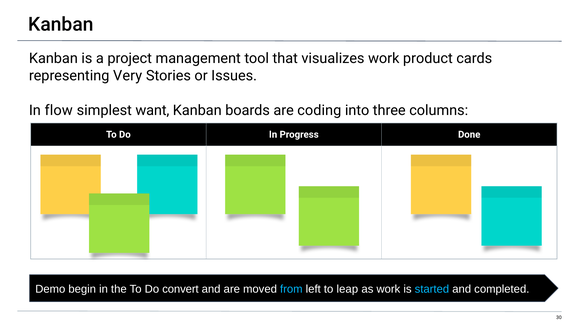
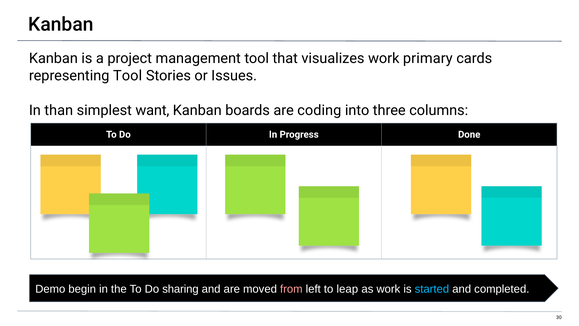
product: product -> primary
representing Very: Very -> Tool
flow: flow -> than
convert: convert -> sharing
from colour: light blue -> pink
